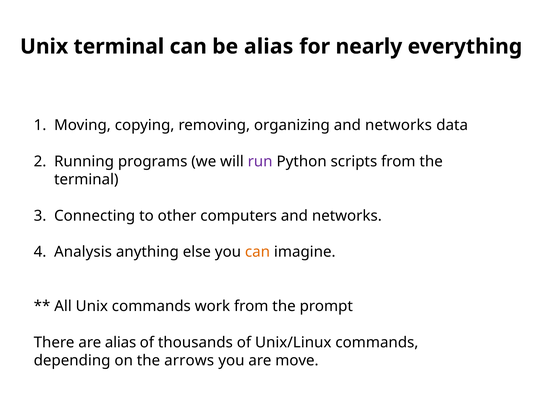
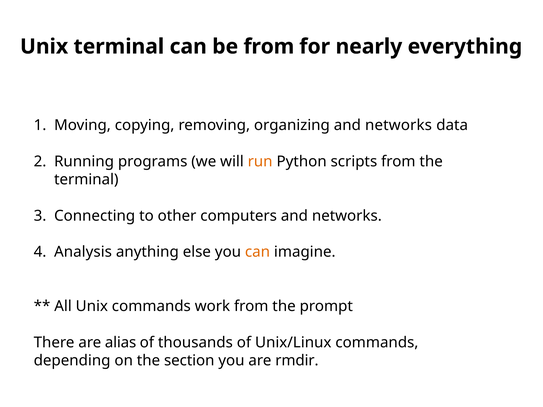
be alias: alias -> from
run colour: purple -> orange
arrows: arrows -> section
move: move -> rmdir
